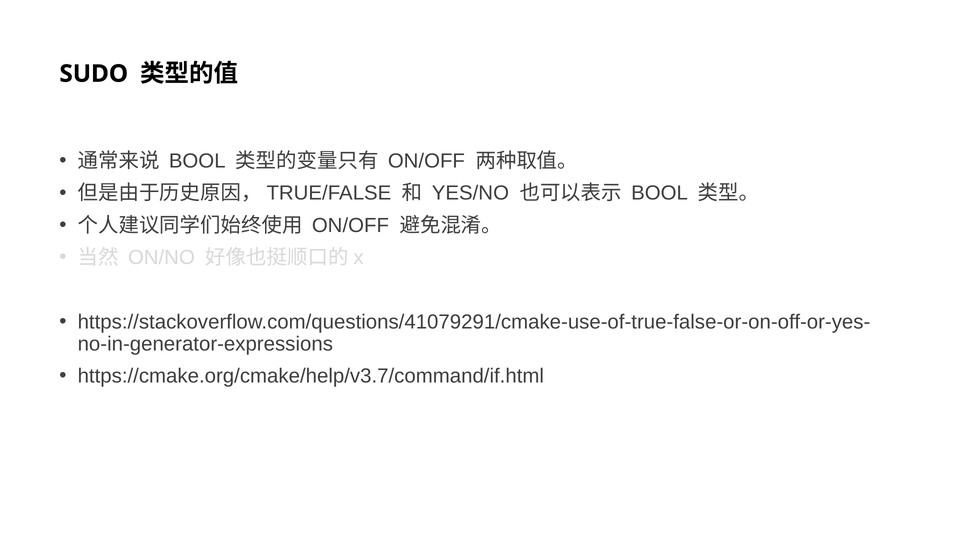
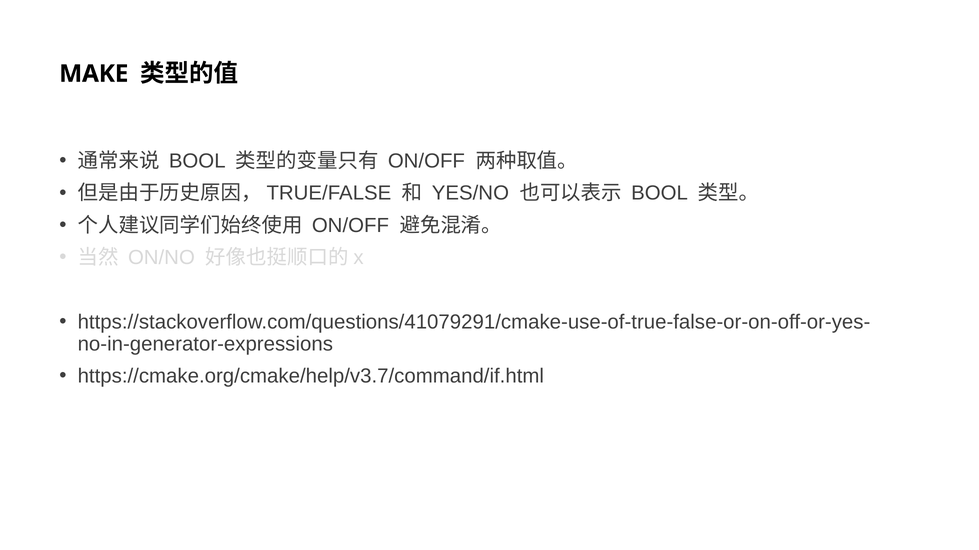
SUDO: SUDO -> MAKE
